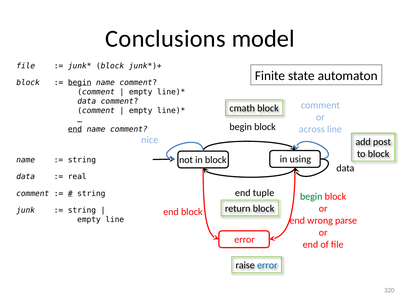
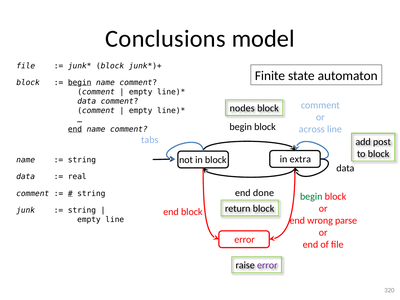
cmath: cmath -> nodes
nice: nice -> tabs
using: using -> extra
tuple: tuple -> done
error at (267, 265) colour: blue -> purple
